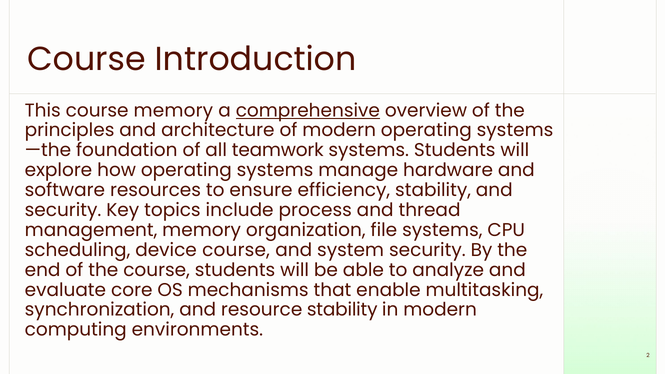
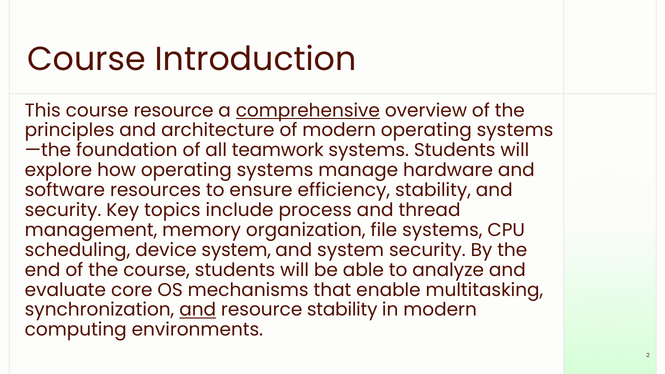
course memory: memory -> resource
device course: course -> system
and at (198, 310) underline: none -> present
